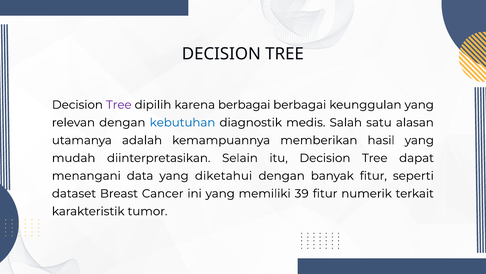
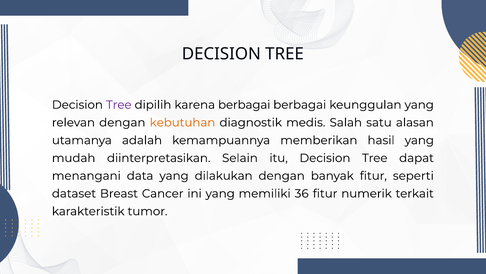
kebutuhan colour: blue -> orange
diketahui: diketahui -> dilakukan
39: 39 -> 36
